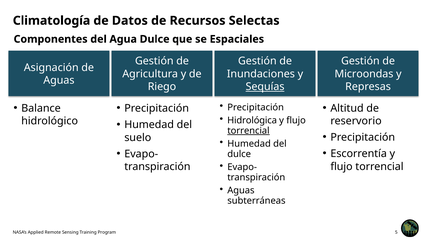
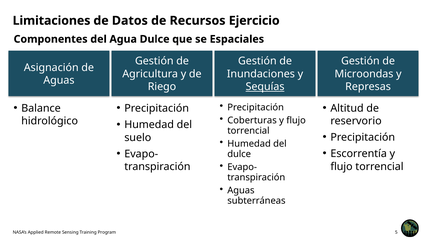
Climatología: Climatología -> Limitaciones
Selectas: Selectas -> Ejercicio
Hidrológica: Hidrológica -> Coberturas
torrencial at (248, 131) underline: present -> none
